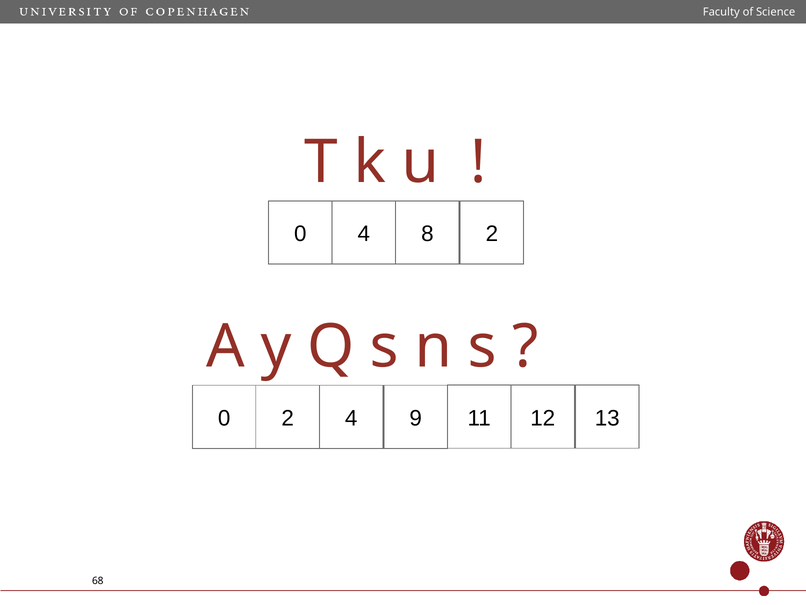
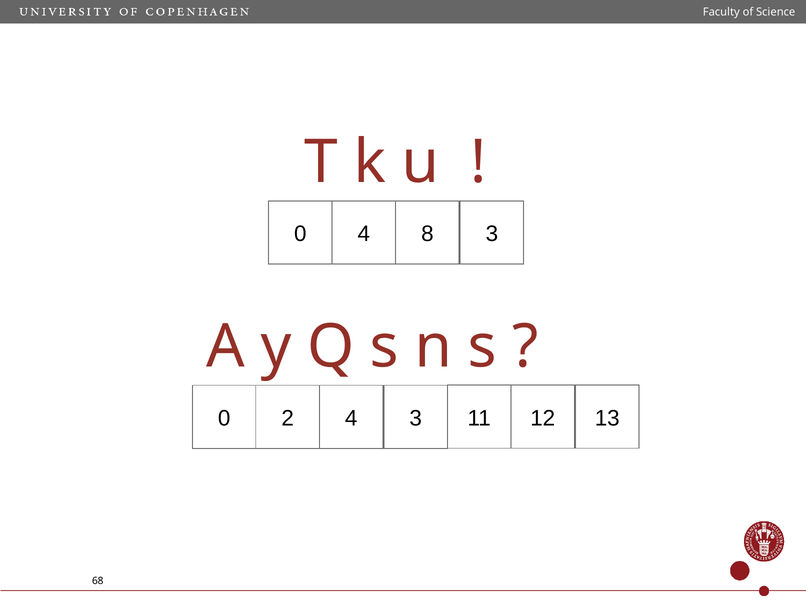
4 2: 2 -> 3
2 9: 9 -> 3
